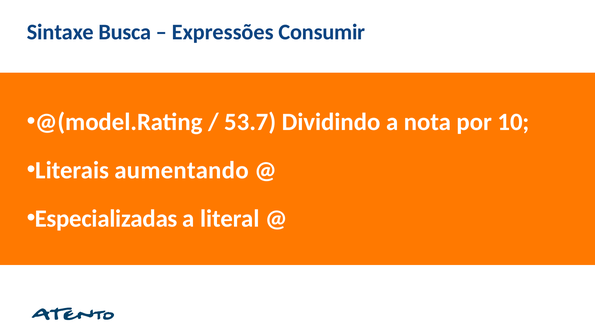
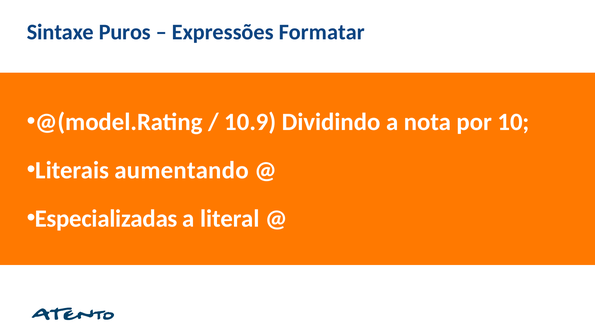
Busca: Busca -> Puros
Consumir: Consumir -> Formatar
53.7: 53.7 -> 10.9
